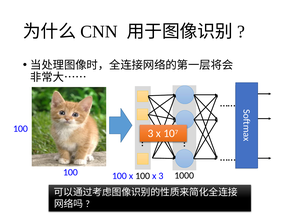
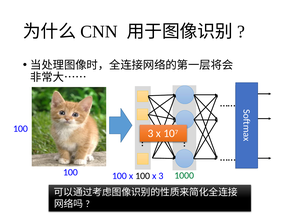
1000 colour: black -> green
